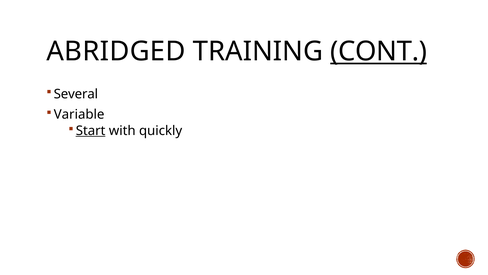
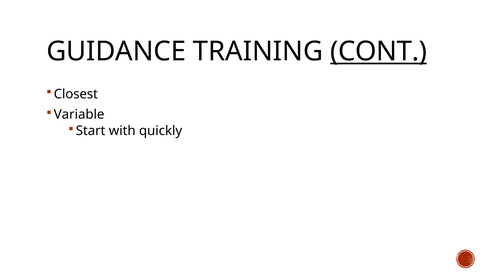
ABRIDGED: ABRIDGED -> GUIDANCE
Several: Several -> Closest
Start underline: present -> none
